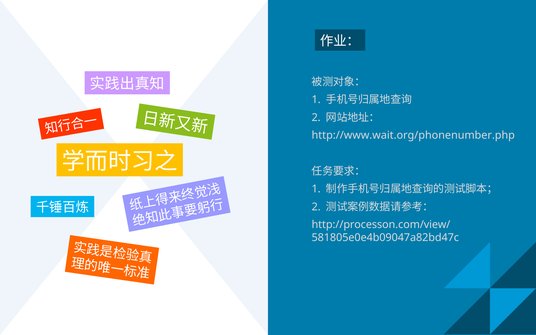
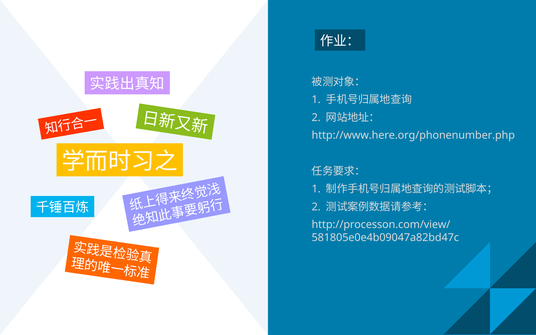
http://www.wait.org/phonenumber.php: http://www.wait.org/phonenumber.php -> http://www.here.org/phonenumber.php
